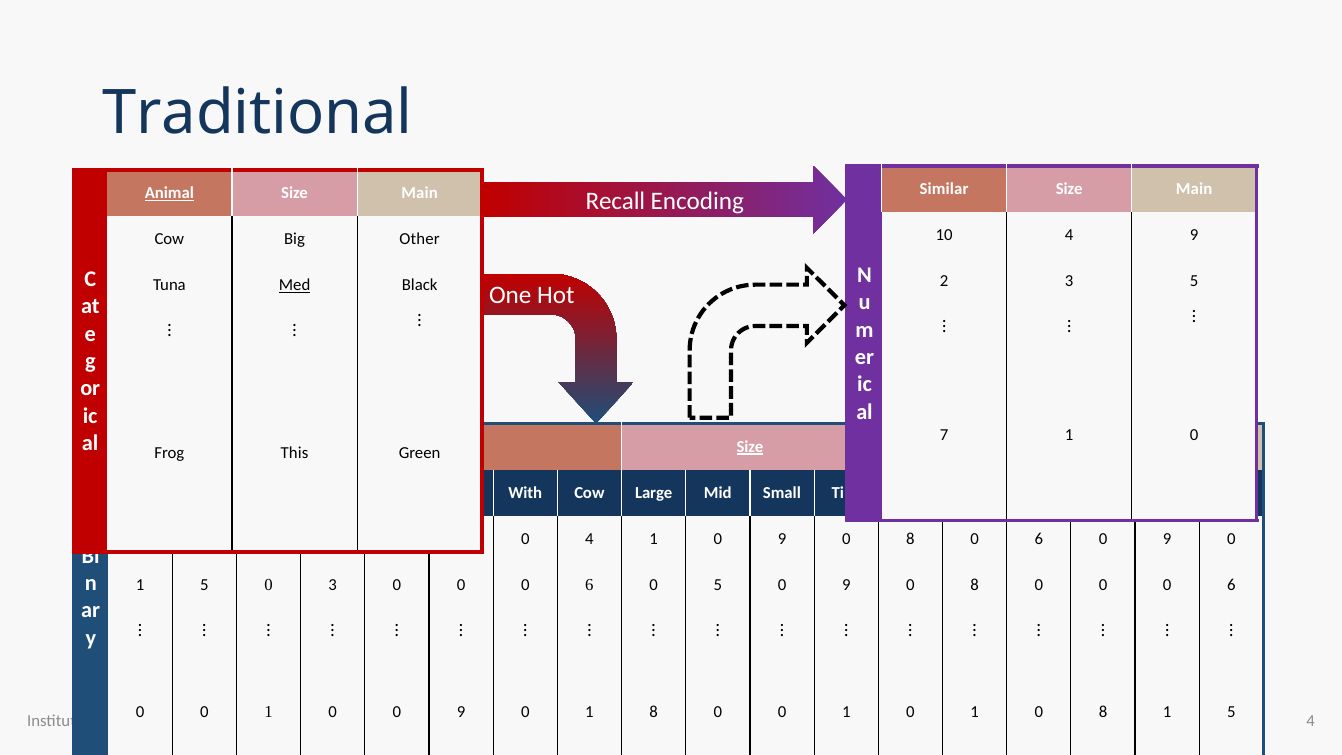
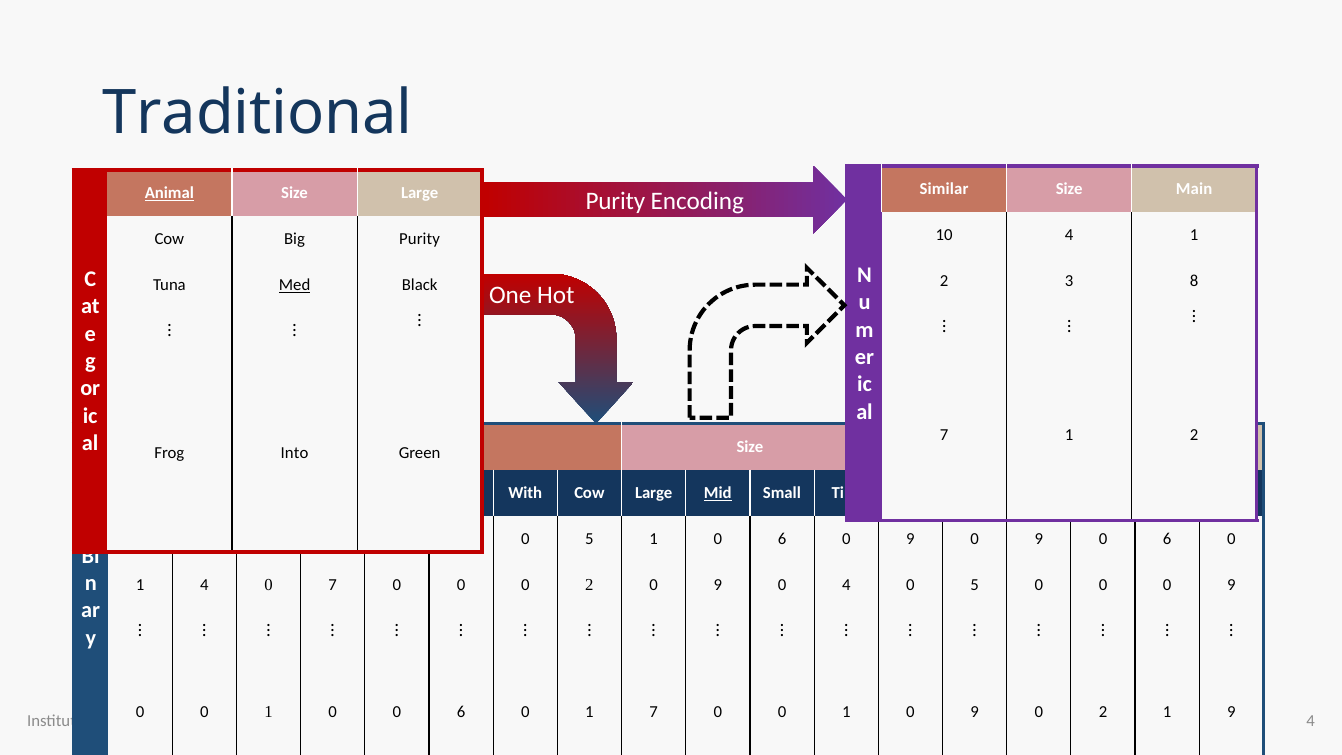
Main at (420, 193): Main -> Large
Recall at (615, 201): Recall -> Purity
4 9: 9 -> 1
Big Other: Other -> Purity
3 5: 5 -> 8
7 1 0: 0 -> 2
Size at (750, 447) underline: present -> none
This: This -> Into
Mid underline: none -> present
4 at (589, 539): 4 -> 5
1 0 9: 9 -> 6
8 at (910, 539): 8 -> 9
6 at (1039, 539): 6 -> 9
9 at (1167, 539): 9 -> 6
5 at (204, 585): 5 -> 4
0 3: 3 -> 7
6 at (589, 585): 6 -> 2
5 at (718, 585): 5 -> 9
9 at (846, 585): 9 -> 4
8 at (975, 585): 8 -> 5
6 at (1231, 585): 6 -> 9
9 at (461, 712): 9 -> 6
1 8: 8 -> 7
1 0 1: 1 -> 9
8 at (1103, 712): 8 -> 2
5 at (1231, 712): 5 -> 9
